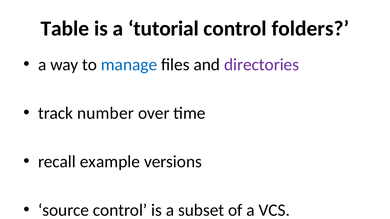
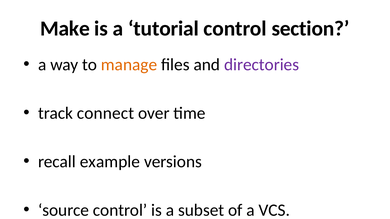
Table: Table -> Make
folders: folders -> section
manage colour: blue -> orange
number: number -> connect
